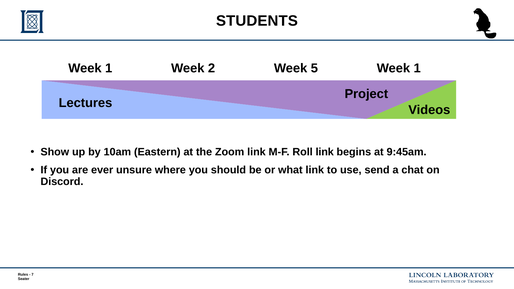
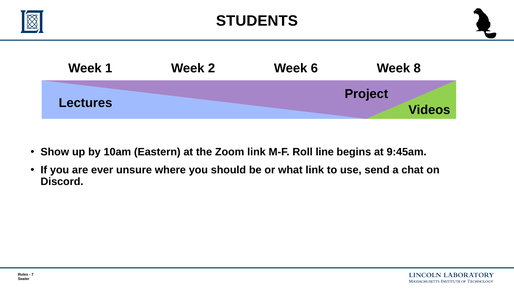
5: 5 -> 6
1 Week 1: 1 -> 8
Roll link: link -> line
